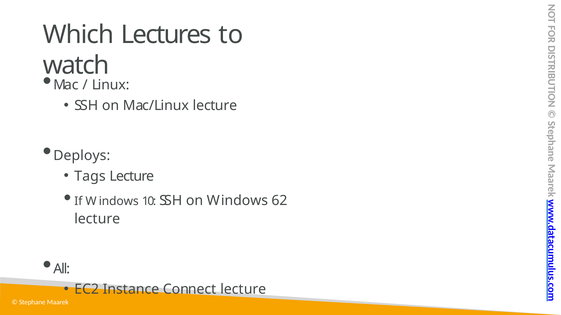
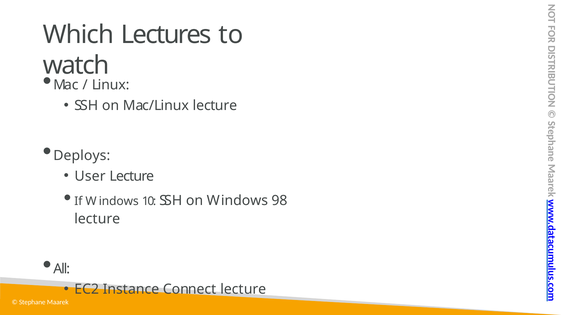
Tags: Tags -> User
62: 62 -> 98
